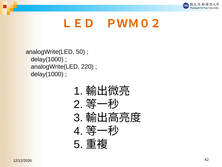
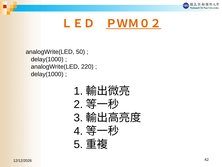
ＰＷＭ０２ underline: none -> present
